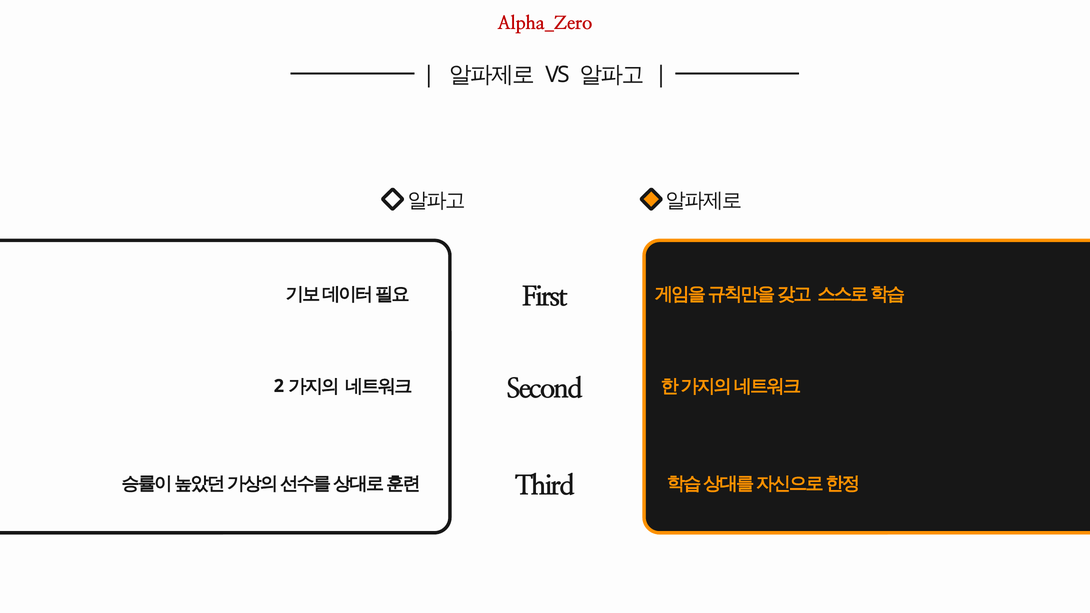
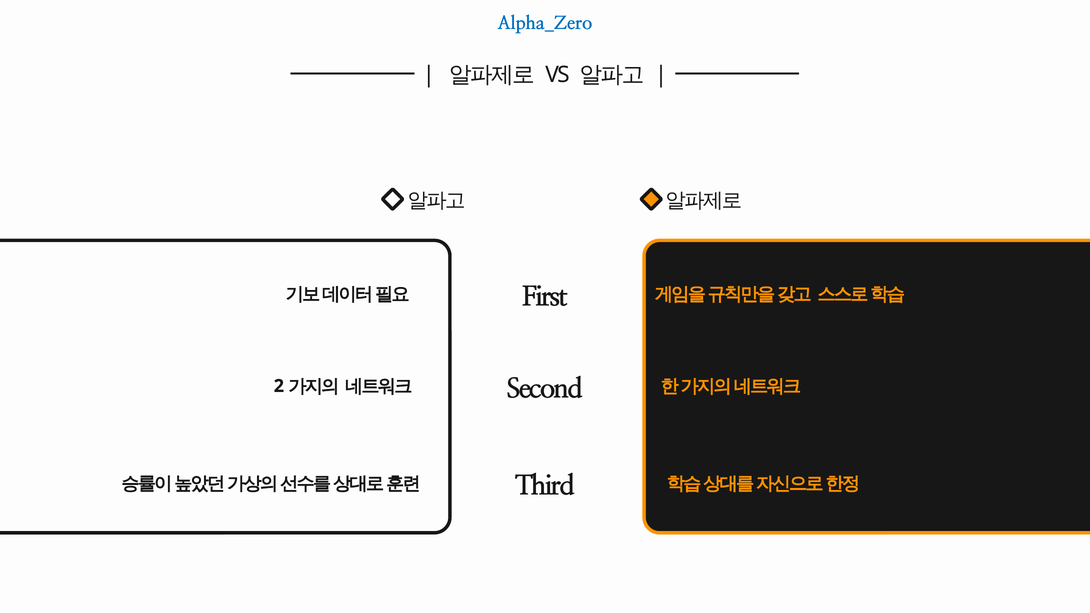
Alpha_Zero colour: red -> blue
